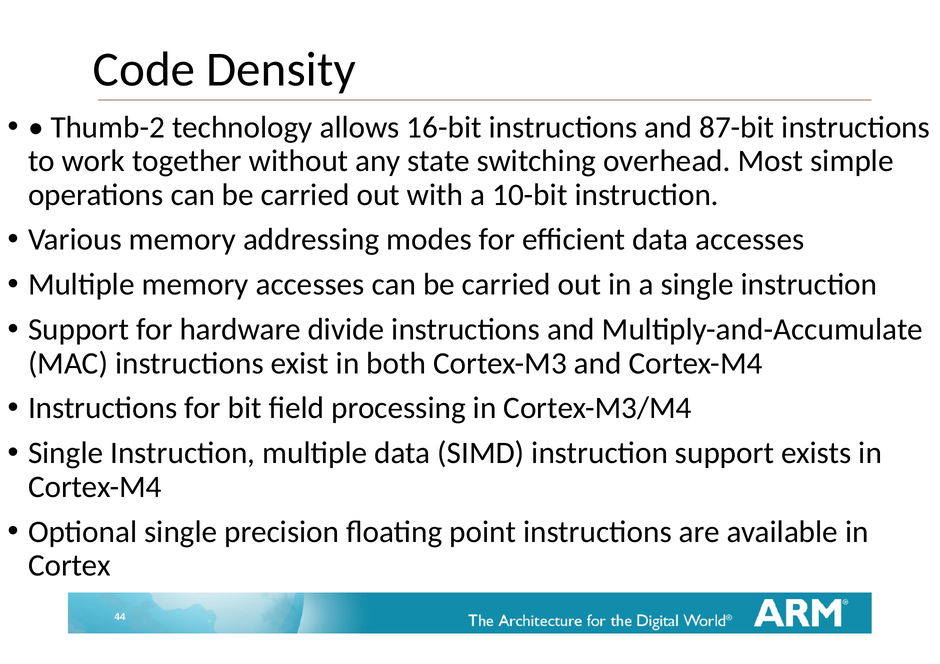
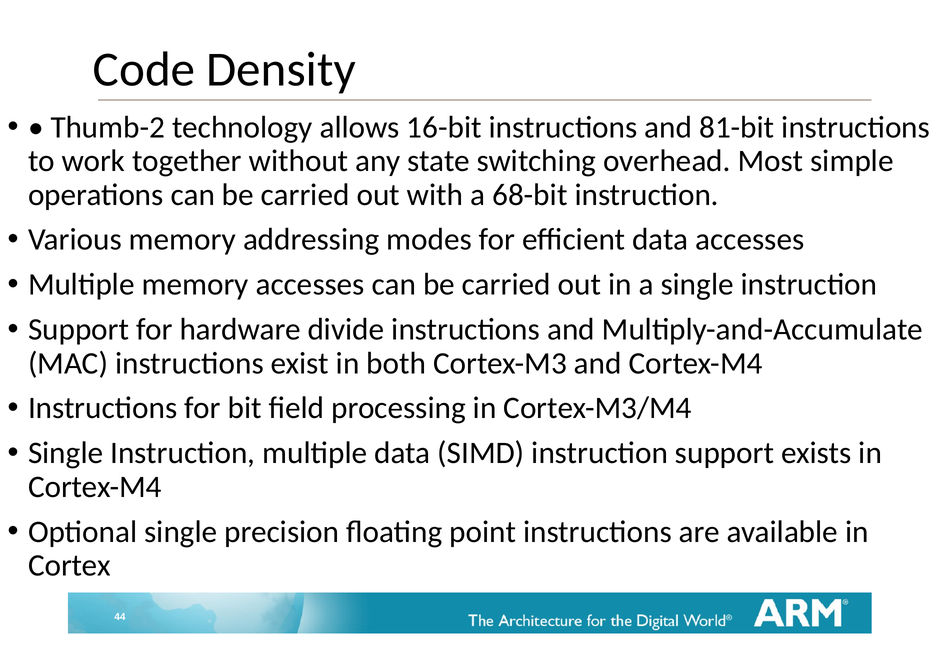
87-bit: 87-bit -> 81-bit
10-bit: 10-bit -> 68-bit
